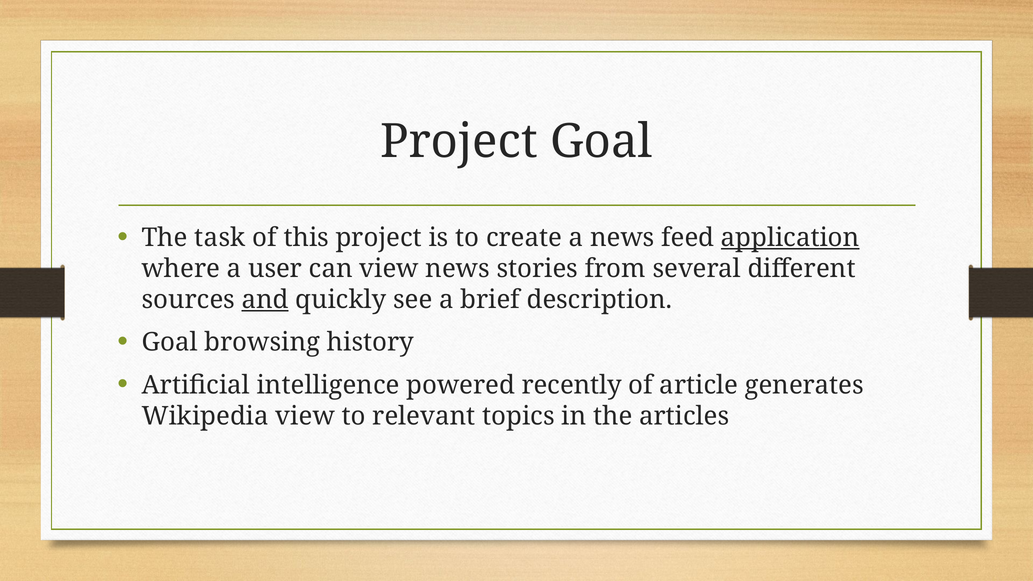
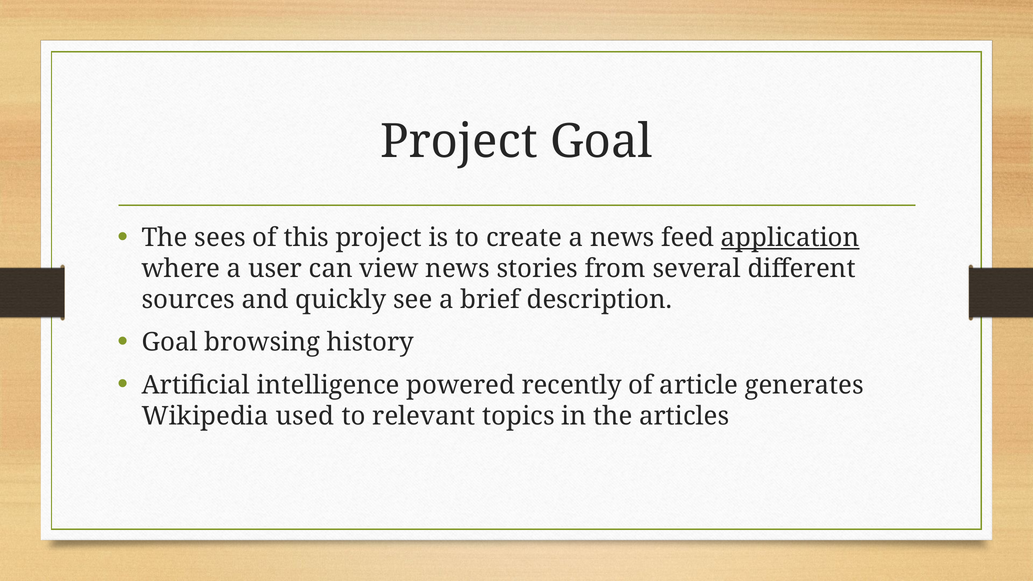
task: task -> sees
and underline: present -> none
Wikipedia view: view -> used
